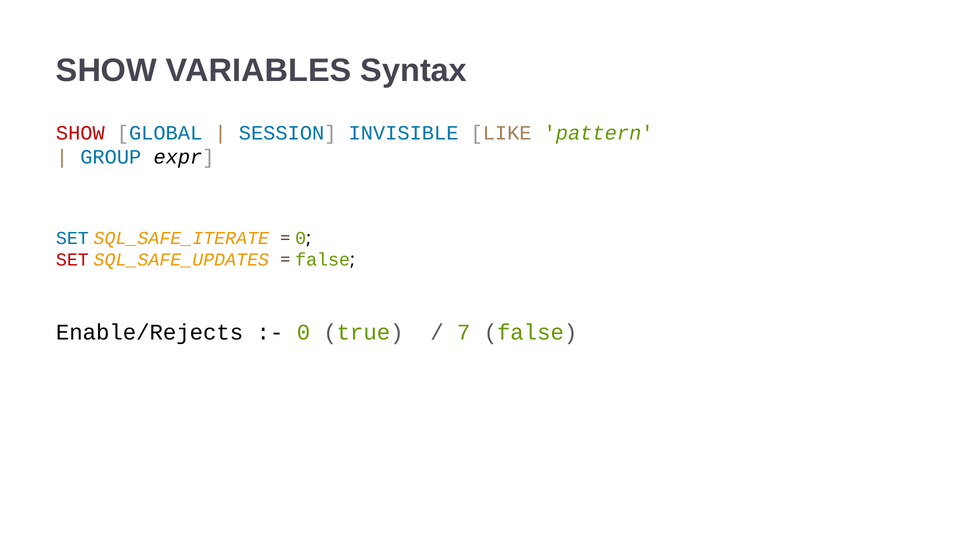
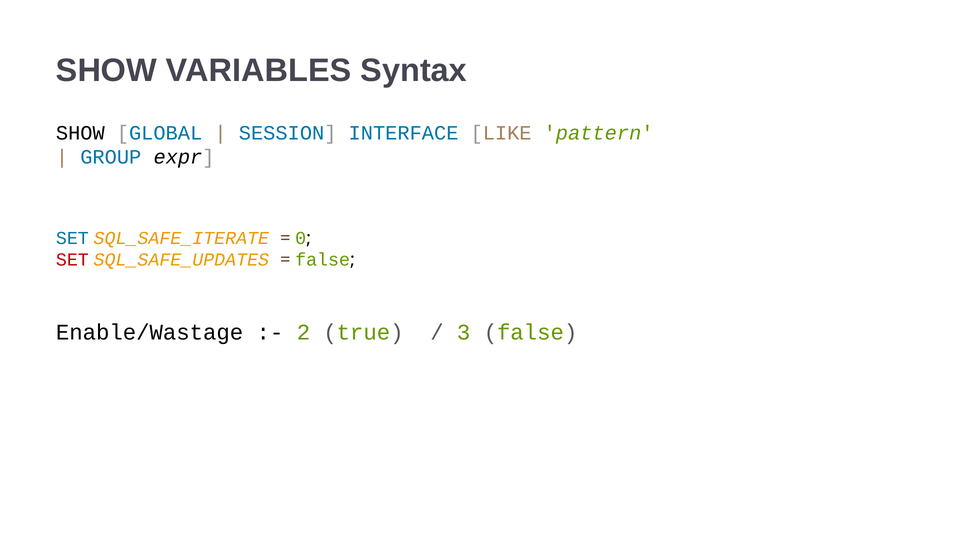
SHOW at (80, 133) colour: red -> black
INVISIBLE: INVISIBLE -> INTERFACE
Enable/Rejects: Enable/Rejects -> Enable/Wastage
0 at (303, 333): 0 -> 2
7: 7 -> 3
